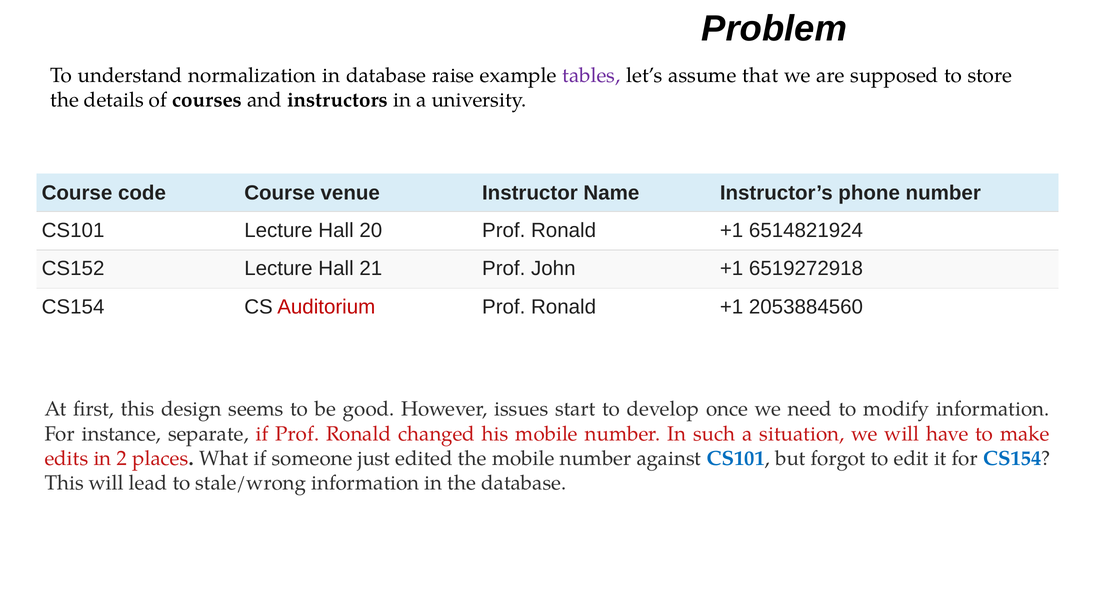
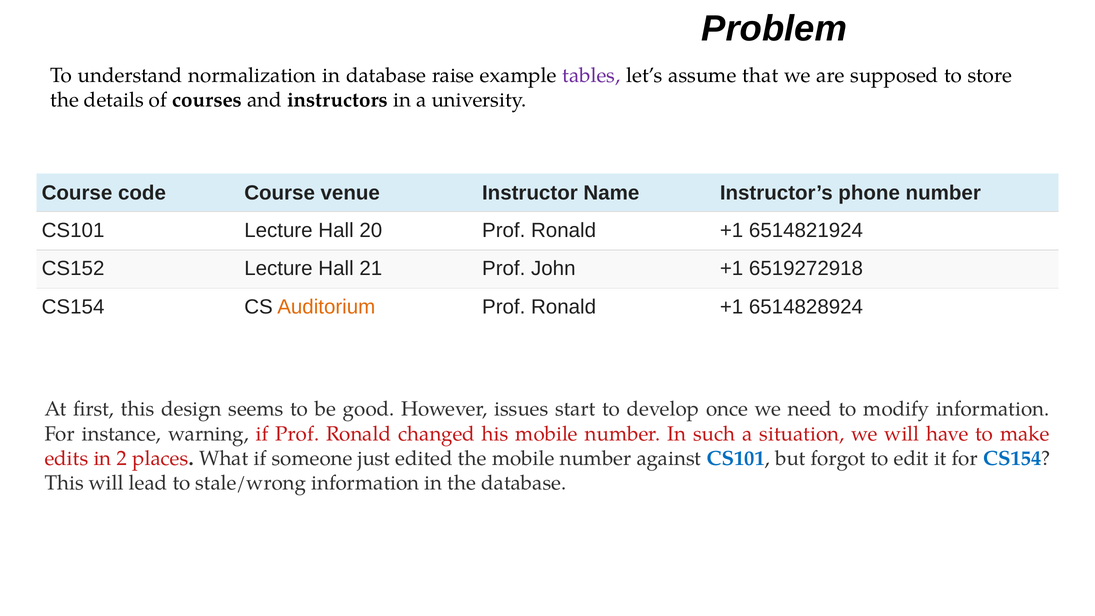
Auditorium colour: red -> orange
2053884560: 2053884560 -> 6514828924
separate: separate -> warning
